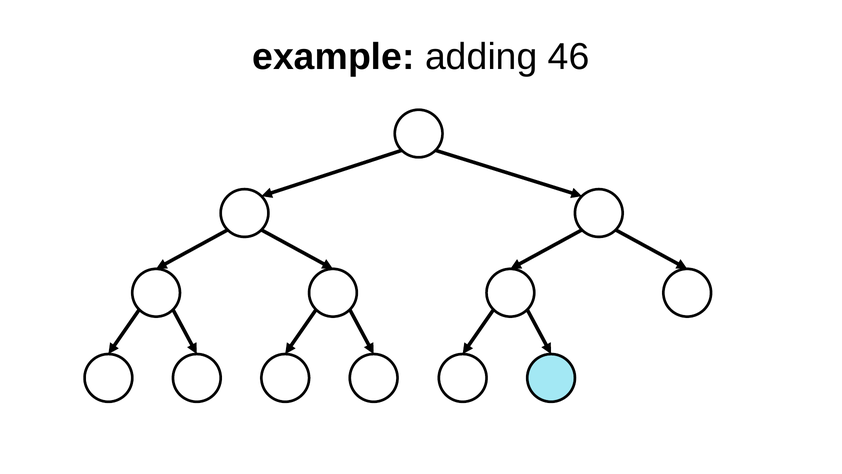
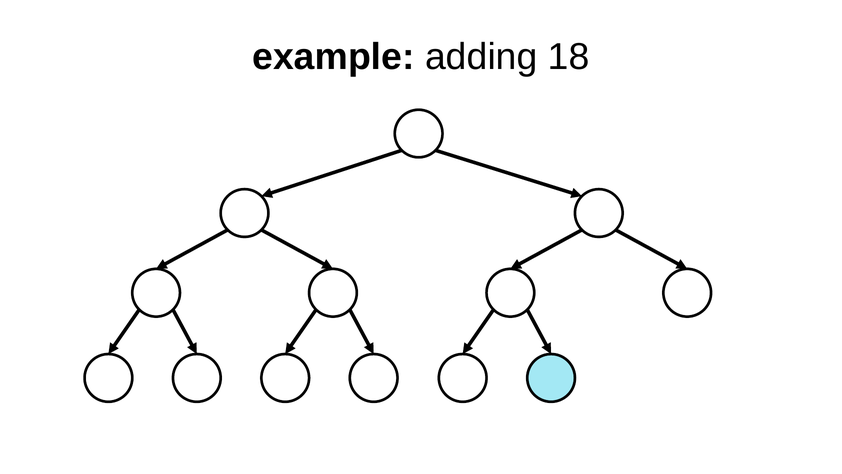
46: 46 -> 18
